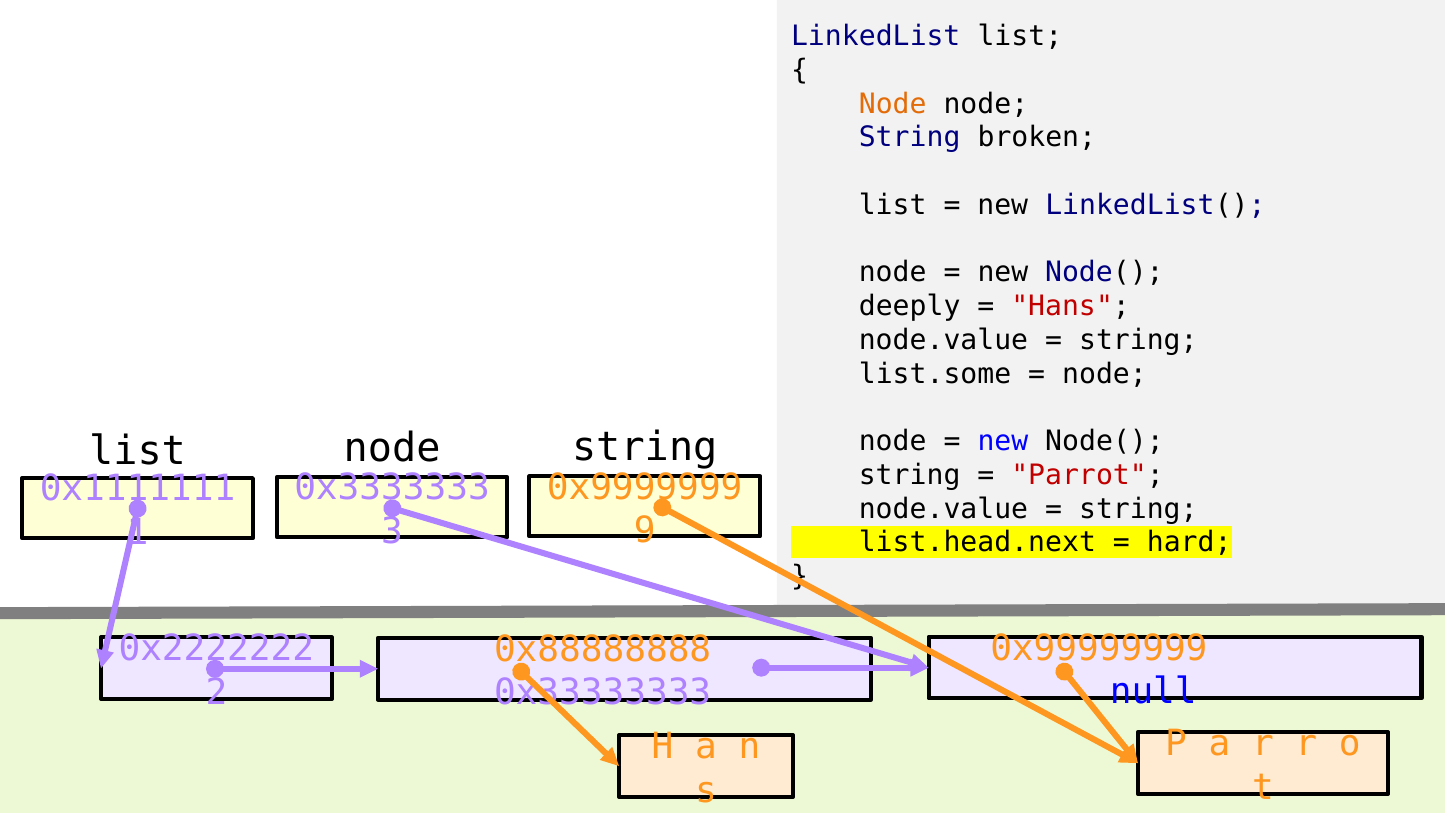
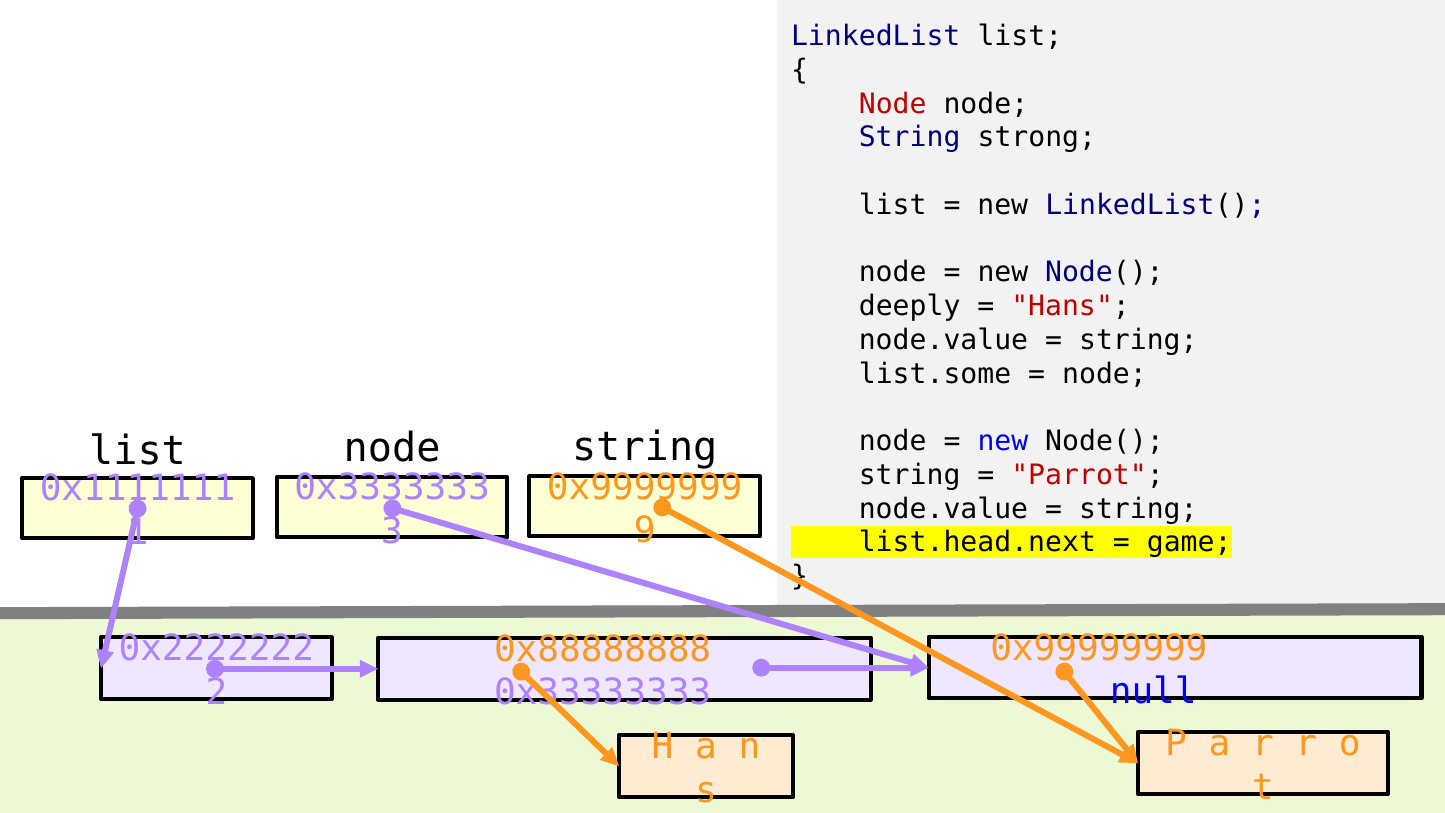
Node at (893, 104) colour: orange -> red
broken: broken -> strong
hard: hard -> game
